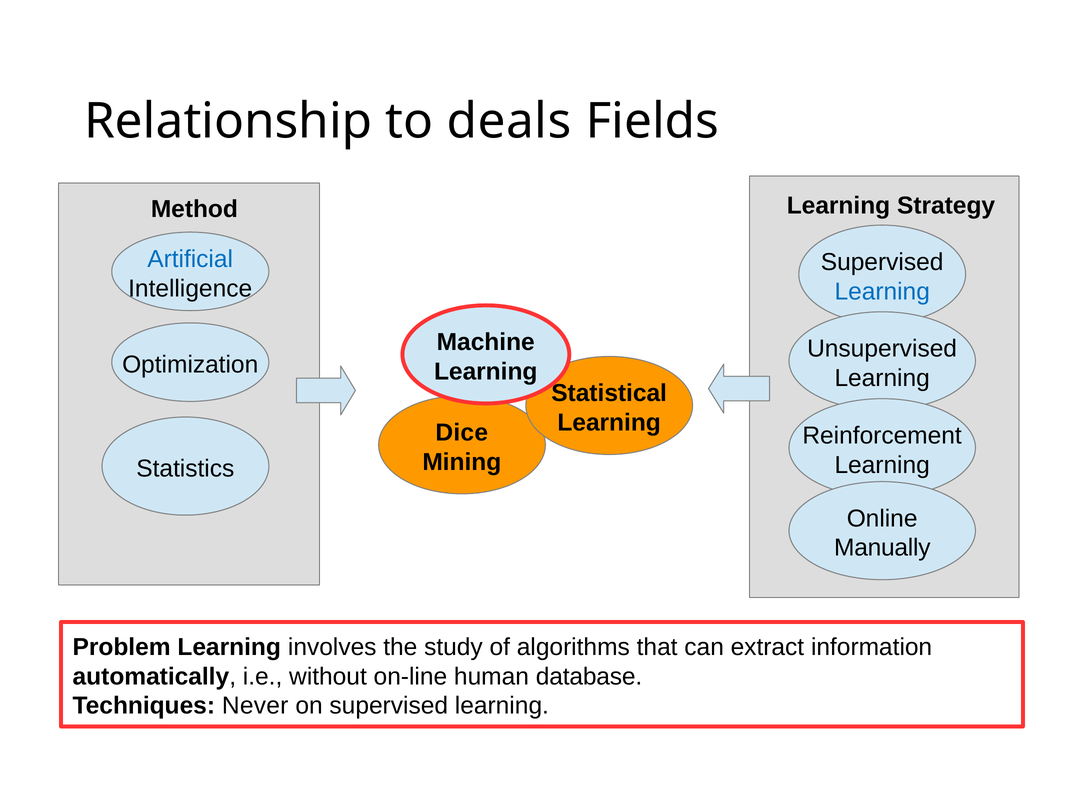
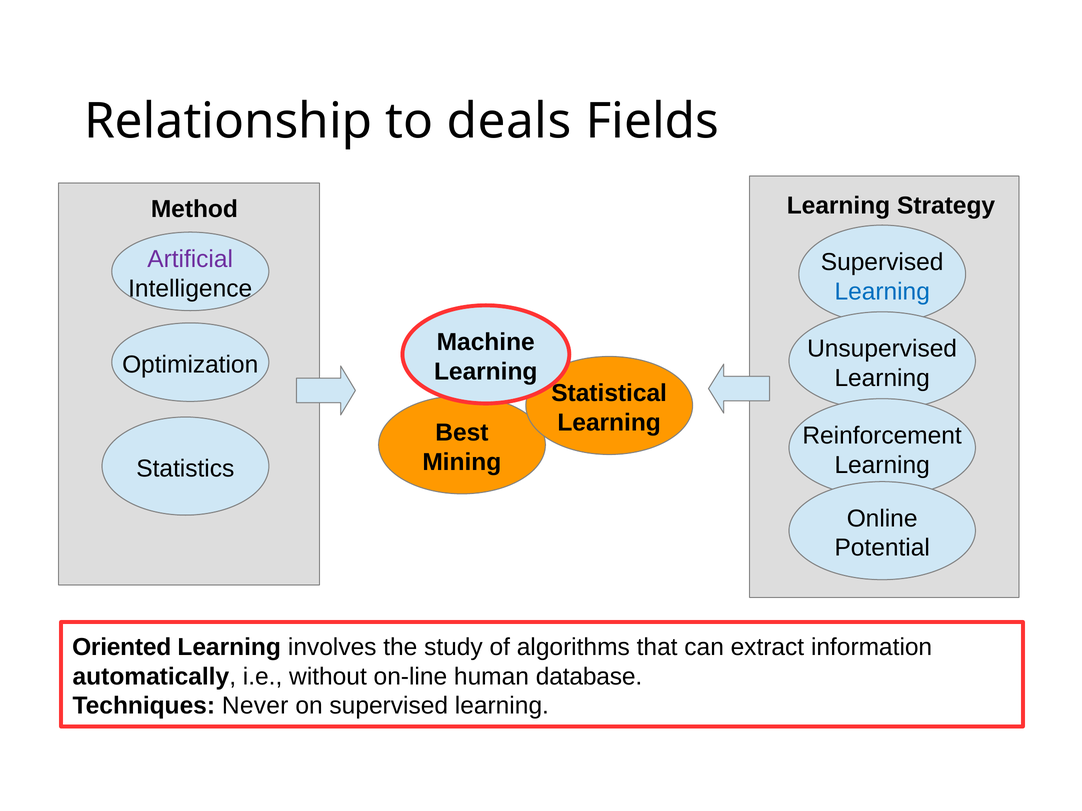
Artificial colour: blue -> purple
Dice: Dice -> Best
Manually: Manually -> Potential
Problem: Problem -> Oriented
